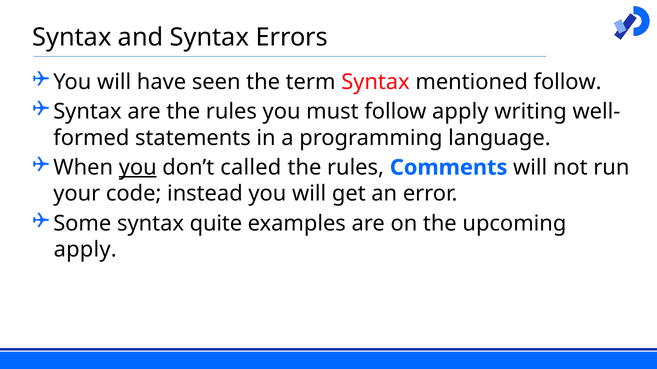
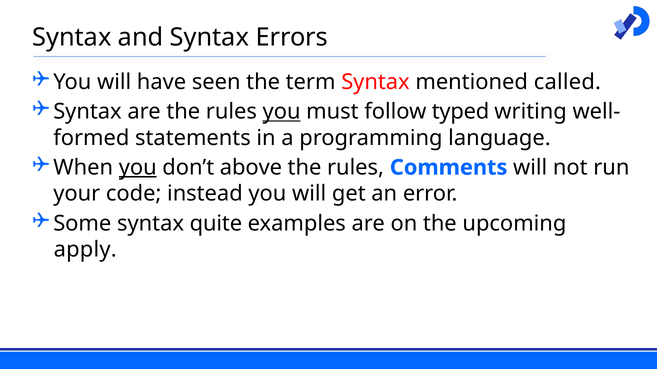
mentioned follow: follow -> called
you at (282, 112) underline: none -> present
follow apply: apply -> typed
called: called -> above
